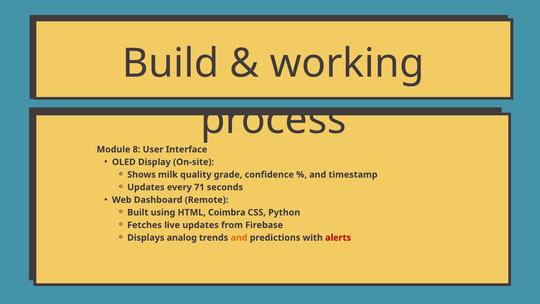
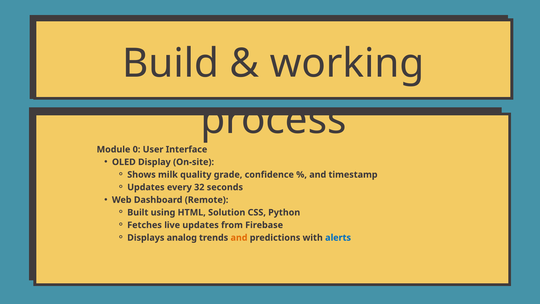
8: 8 -> 0
71: 71 -> 32
Coimbra: Coimbra -> Solution
alerts colour: red -> blue
